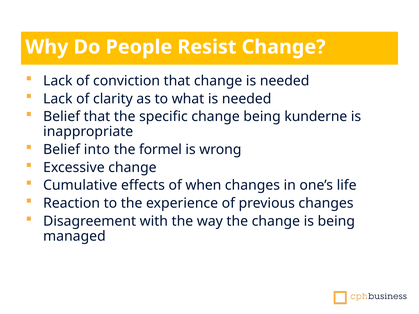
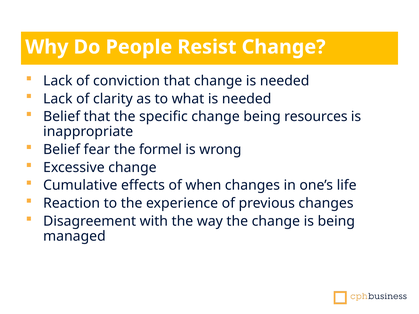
kunderne: kunderne -> resources
into: into -> fear
